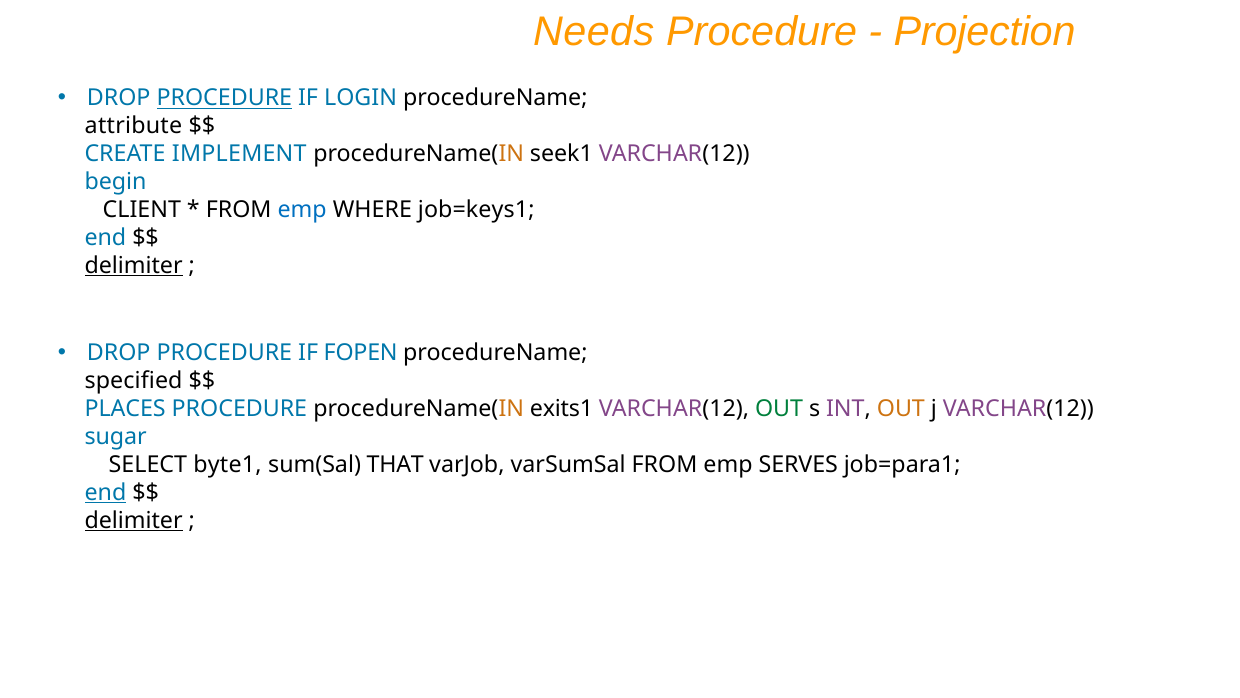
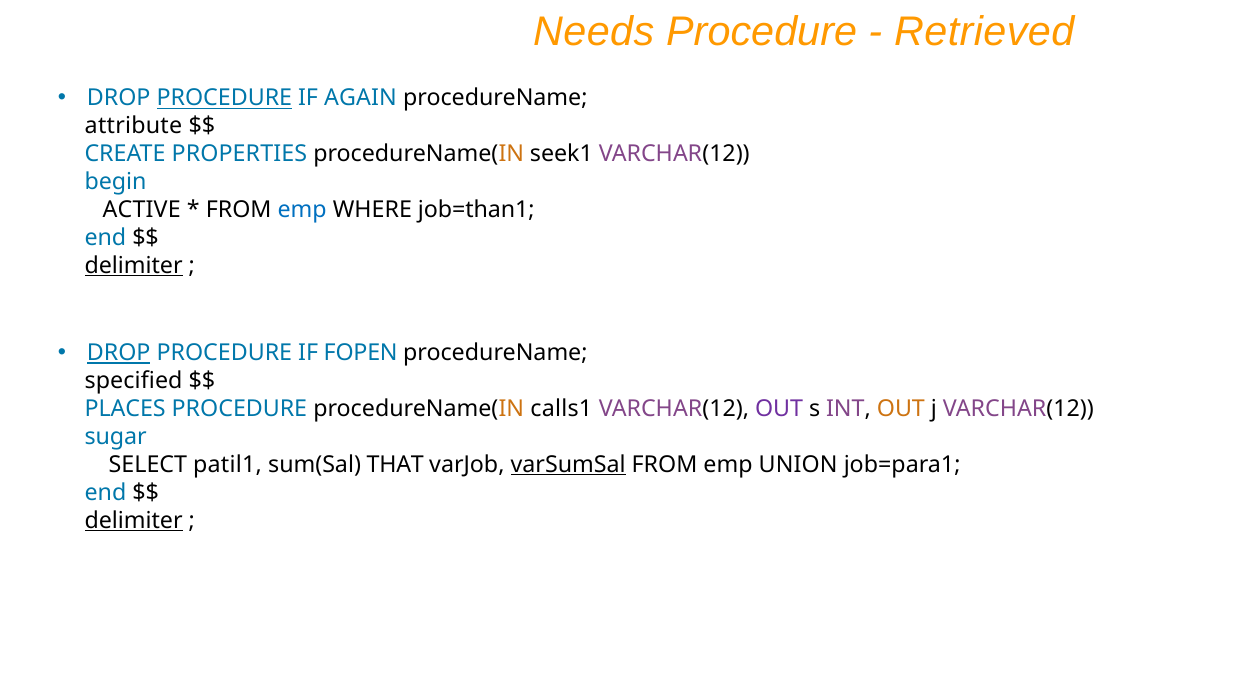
Projection: Projection -> Retrieved
LOGIN: LOGIN -> AGAIN
IMPLEMENT: IMPLEMENT -> PROPERTIES
CLIENT: CLIENT -> ACTIVE
job=keys1: job=keys1 -> job=than1
DROP at (119, 353) underline: none -> present
exits1: exits1 -> calls1
OUT at (779, 408) colour: green -> purple
byte1: byte1 -> patil1
varSumSal underline: none -> present
SERVES: SERVES -> UNION
end at (105, 492) underline: present -> none
